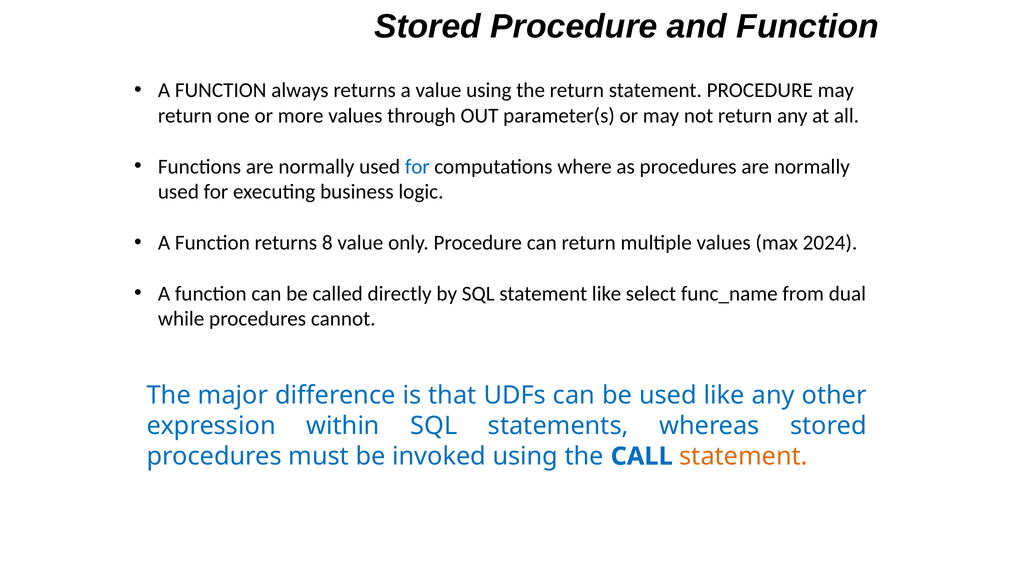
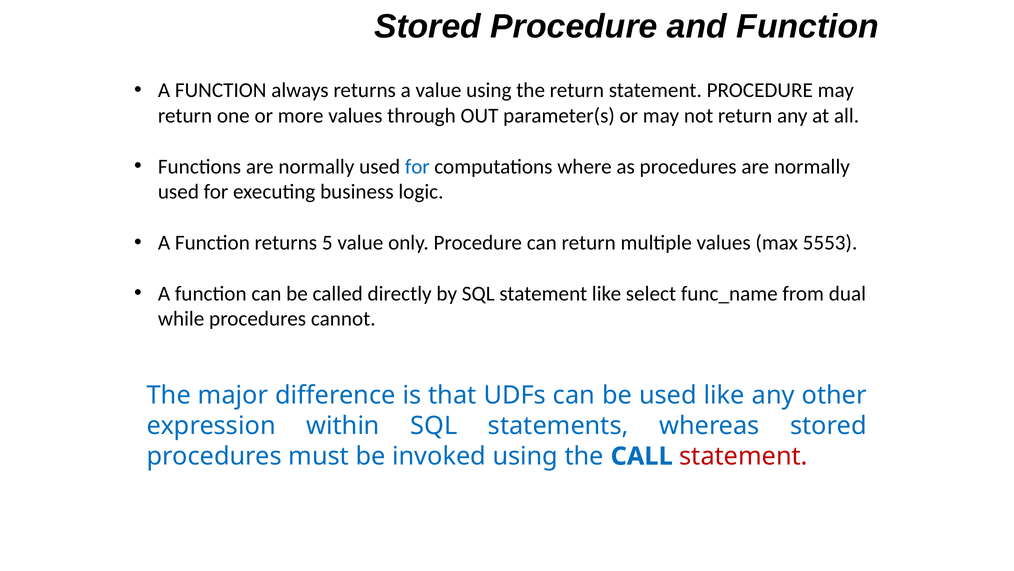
8: 8 -> 5
2024: 2024 -> 5553
statement at (744, 456) colour: orange -> red
